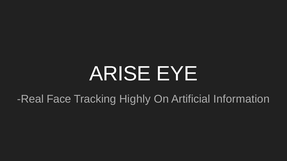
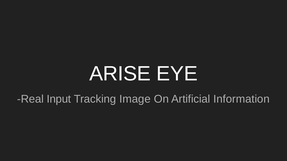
Face: Face -> Input
Highly: Highly -> Image
